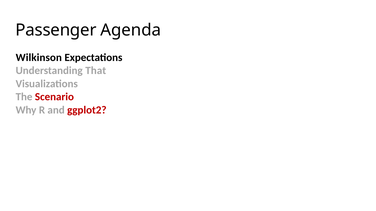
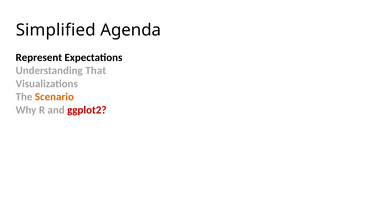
Passenger: Passenger -> Simplified
Wilkinson: Wilkinson -> Represent
Scenario colour: red -> orange
